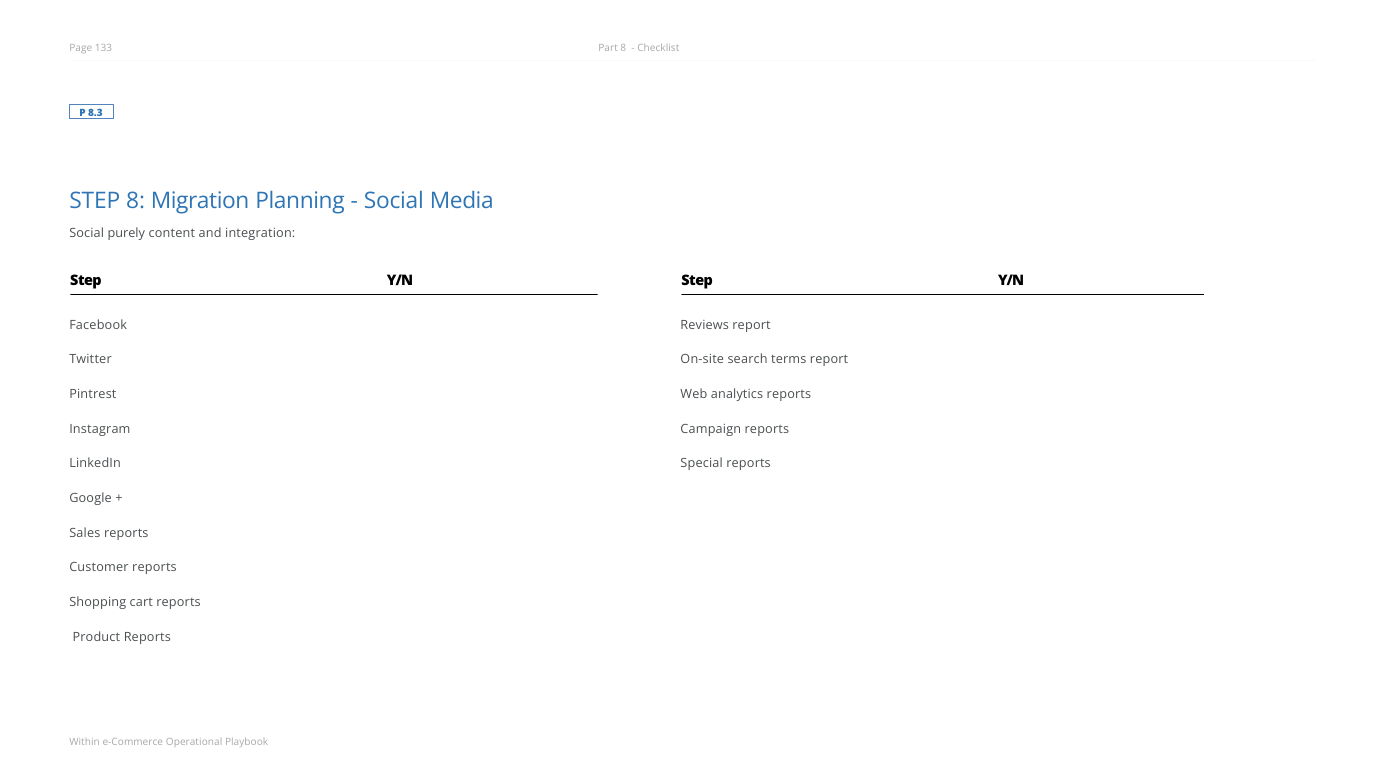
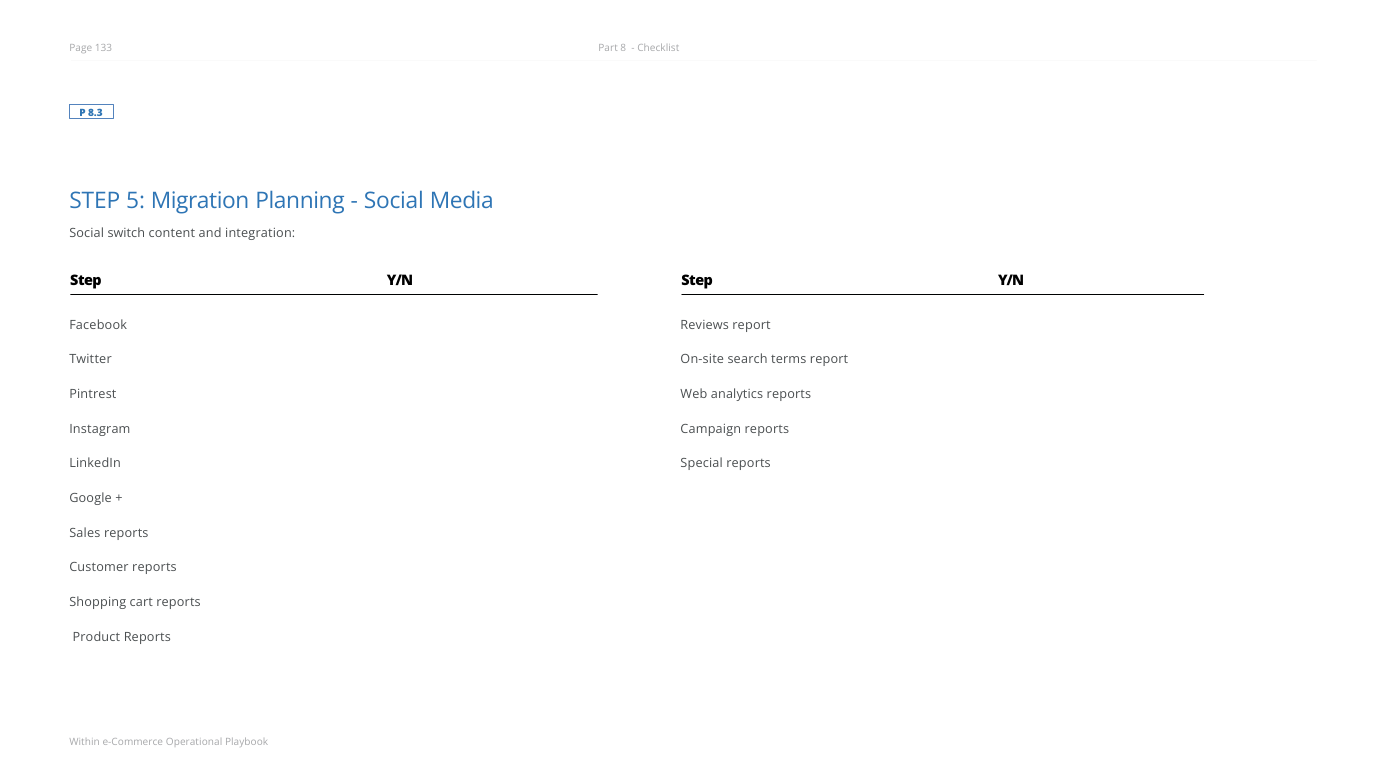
STEP 8: 8 -> 5
purely: purely -> switch
